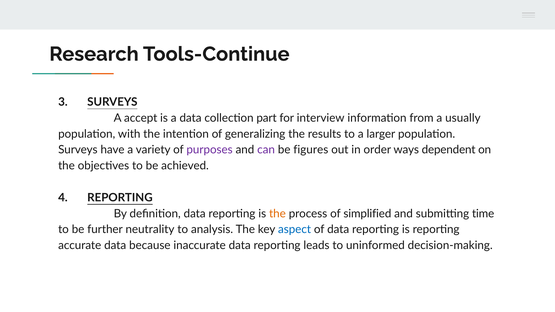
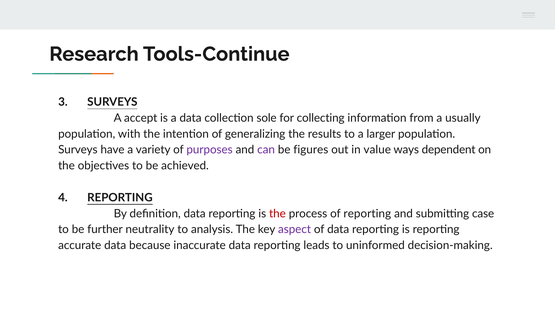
part: part -> sole
interview: interview -> collecting
order: order -> value
the at (277, 214) colour: orange -> red
of simplified: simplified -> reporting
time: time -> case
aspect colour: blue -> purple
